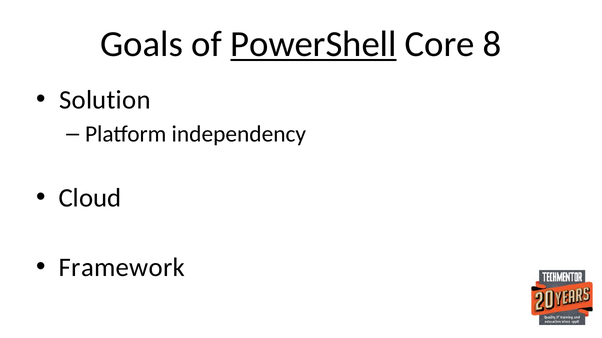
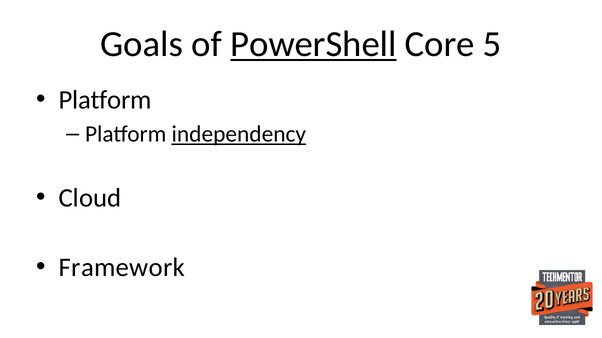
8: 8 -> 5
Solution at (105, 100): Solution -> Platform
independency underline: none -> present
